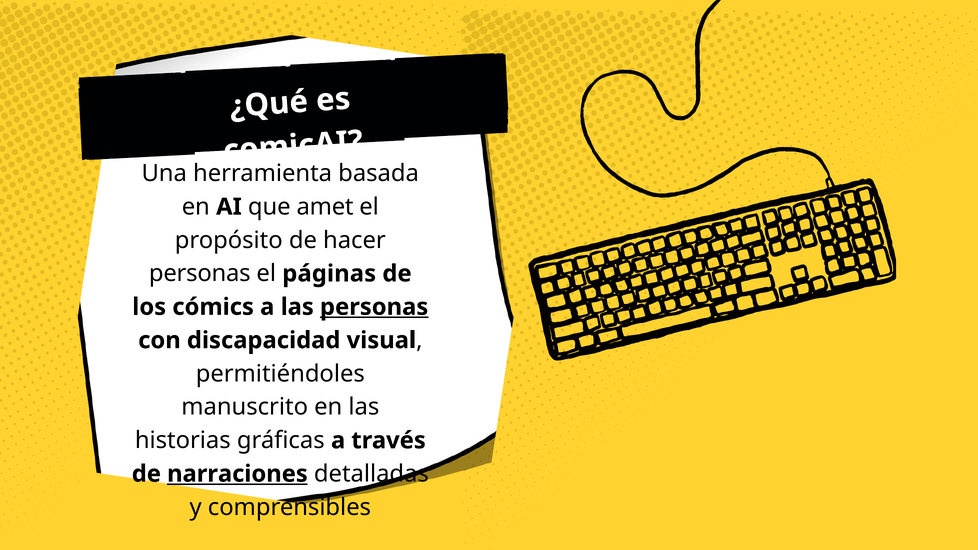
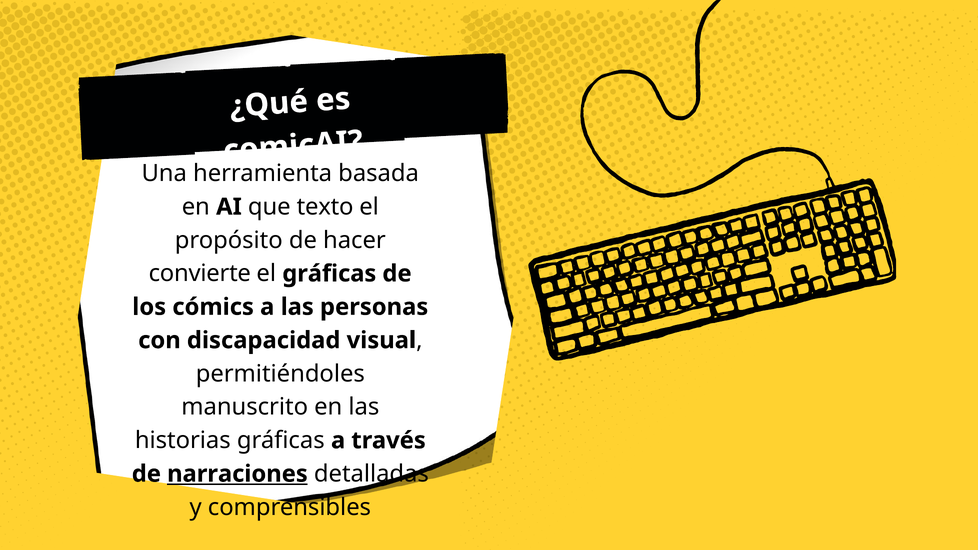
amet: amet -> texto
personas at (200, 274): personas -> convierte
el páginas: páginas -> gráficas
personas at (374, 307) underline: present -> none
